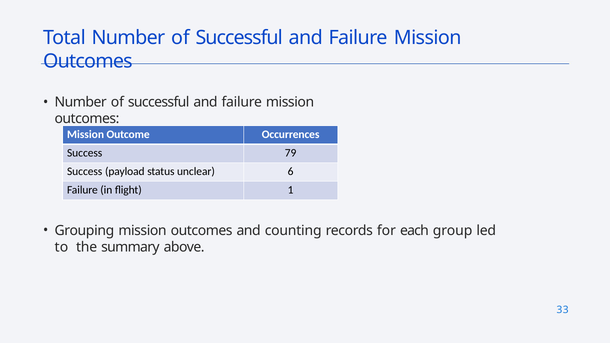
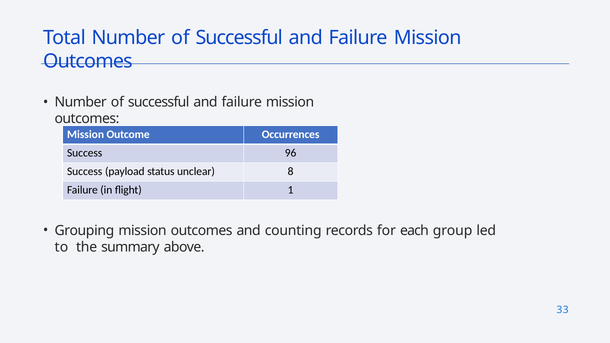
79: 79 -> 96
6: 6 -> 8
